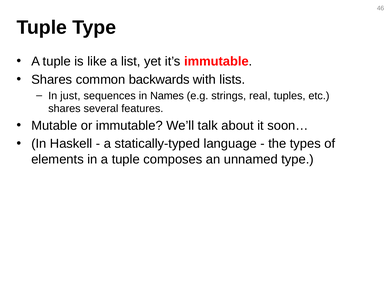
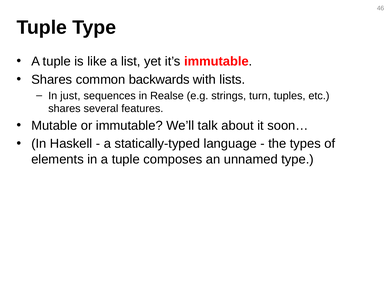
Names: Names -> Realse
real: real -> turn
